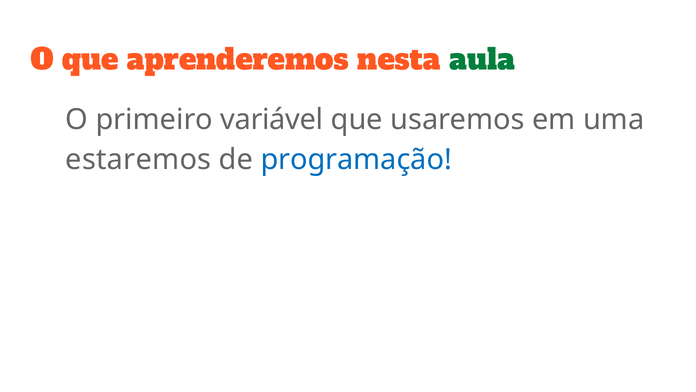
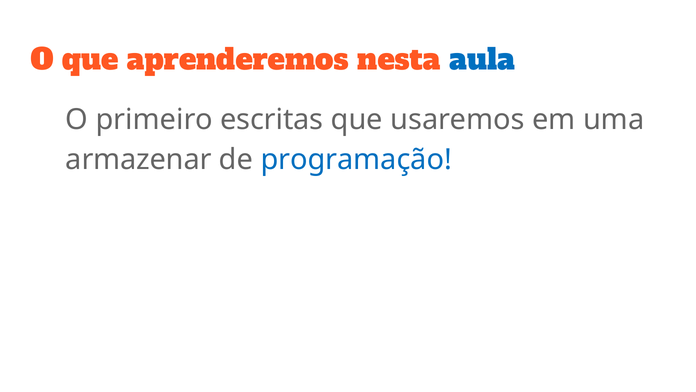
aula colour: green -> blue
variável: variável -> escritas
estaremos: estaremos -> armazenar
